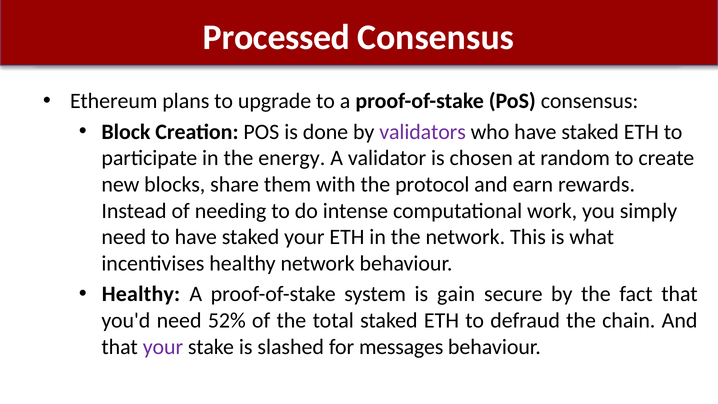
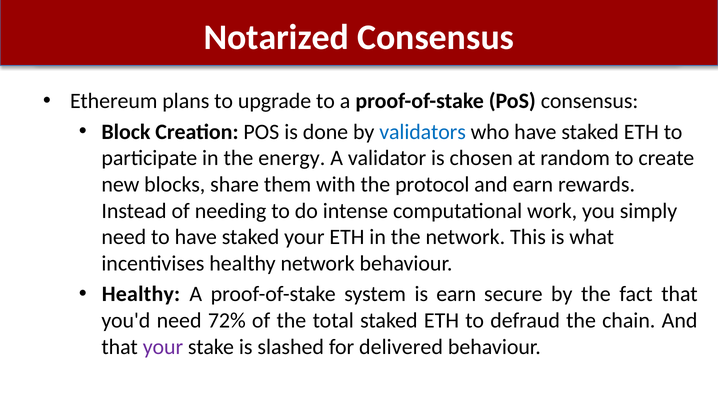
Processed: Processed -> Notarized
validators colour: purple -> blue
is gain: gain -> earn
52%: 52% -> 72%
messages: messages -> delivered
